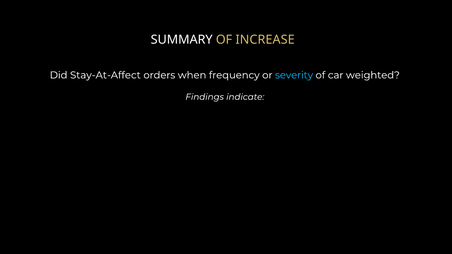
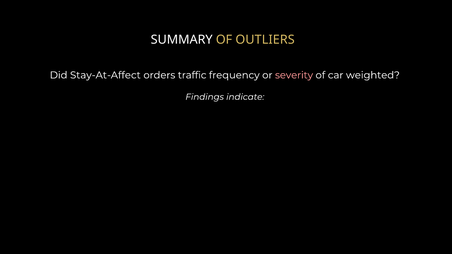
INCREASE: INCREASE -> OUTLIERS
when: when -> traffic
severity colour: light blue -> pink
